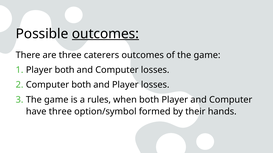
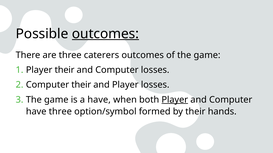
Player both: both -> their
Computer both: both -> their
a rules: rules -> have
Player at (175, 100) underline: none -> present
